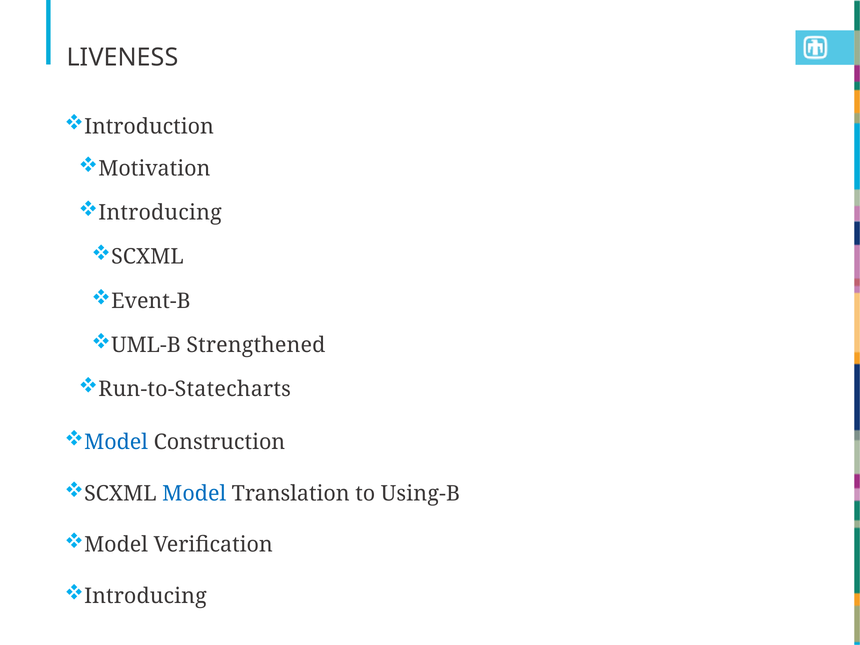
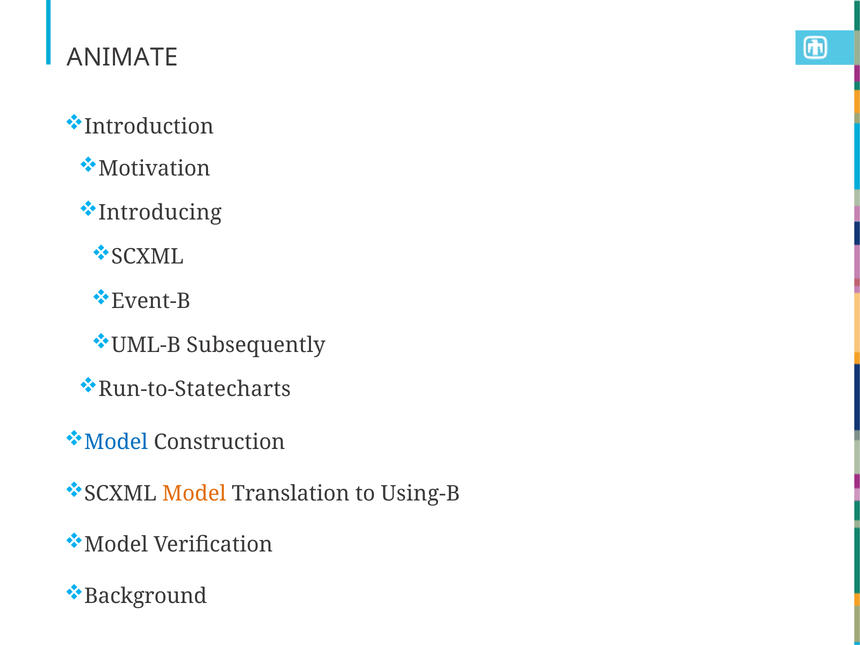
LIVENESS: LIVENESS -> ANIMATE
Strengthened: Strengthened -> Subsequently
Model at (194, 493) colour: blue -> orange
Introducing at (145, 596): Introducing -> Background
